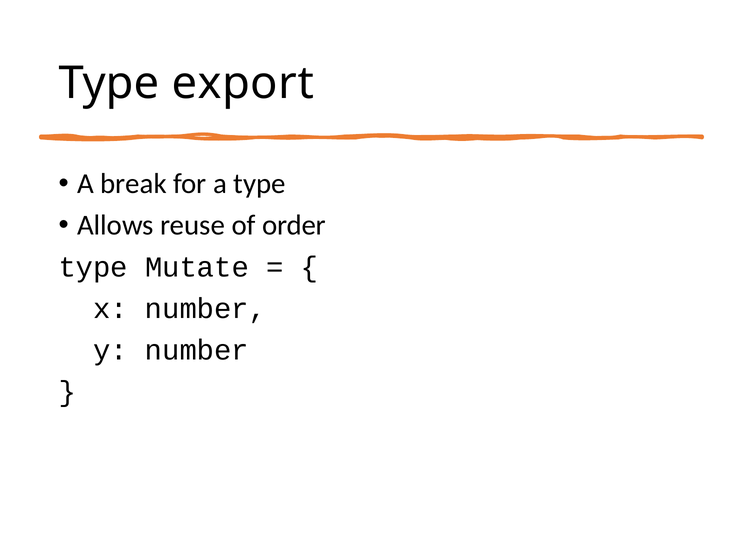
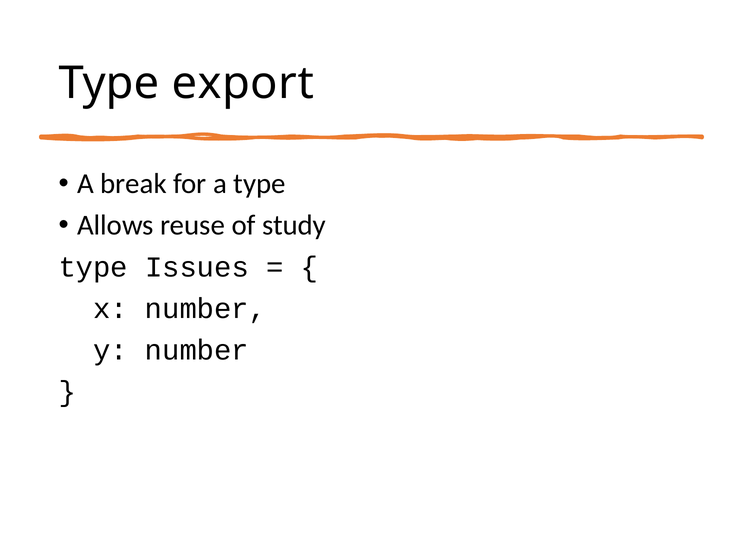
order: order -> study
Mutate: Mutate -> Issues
